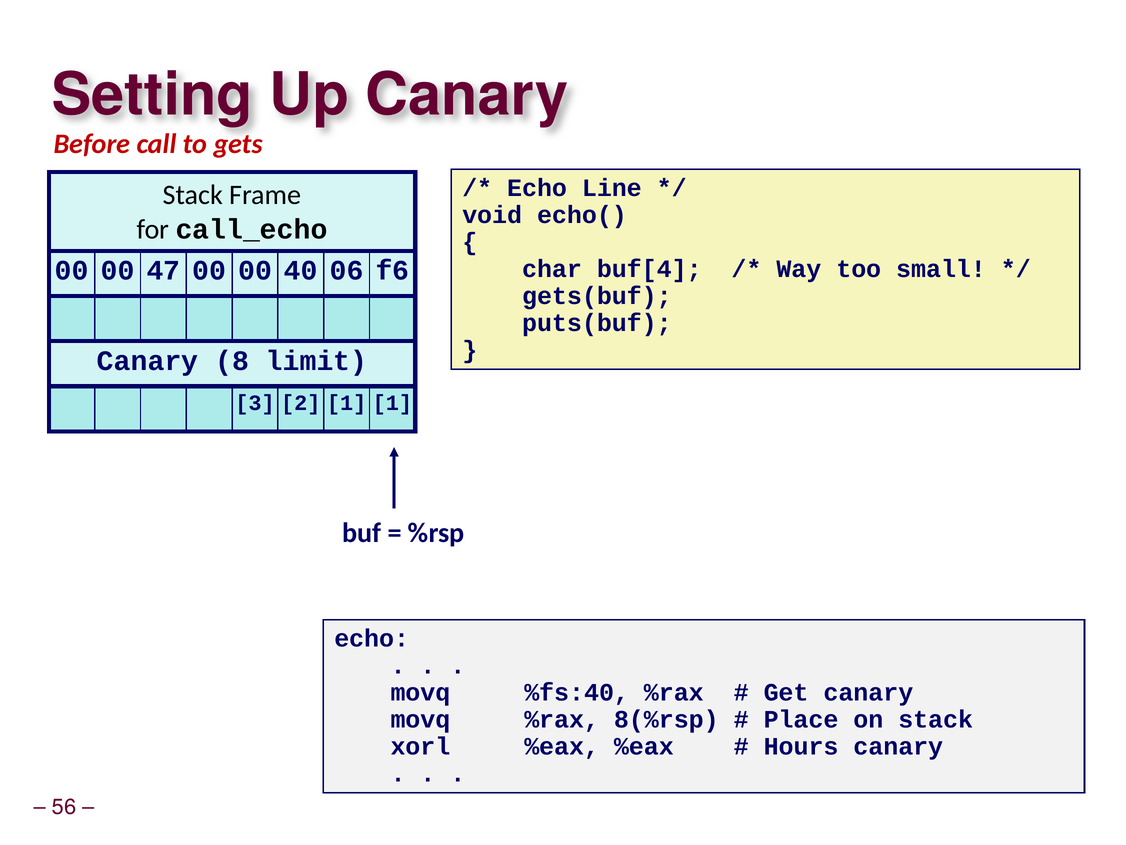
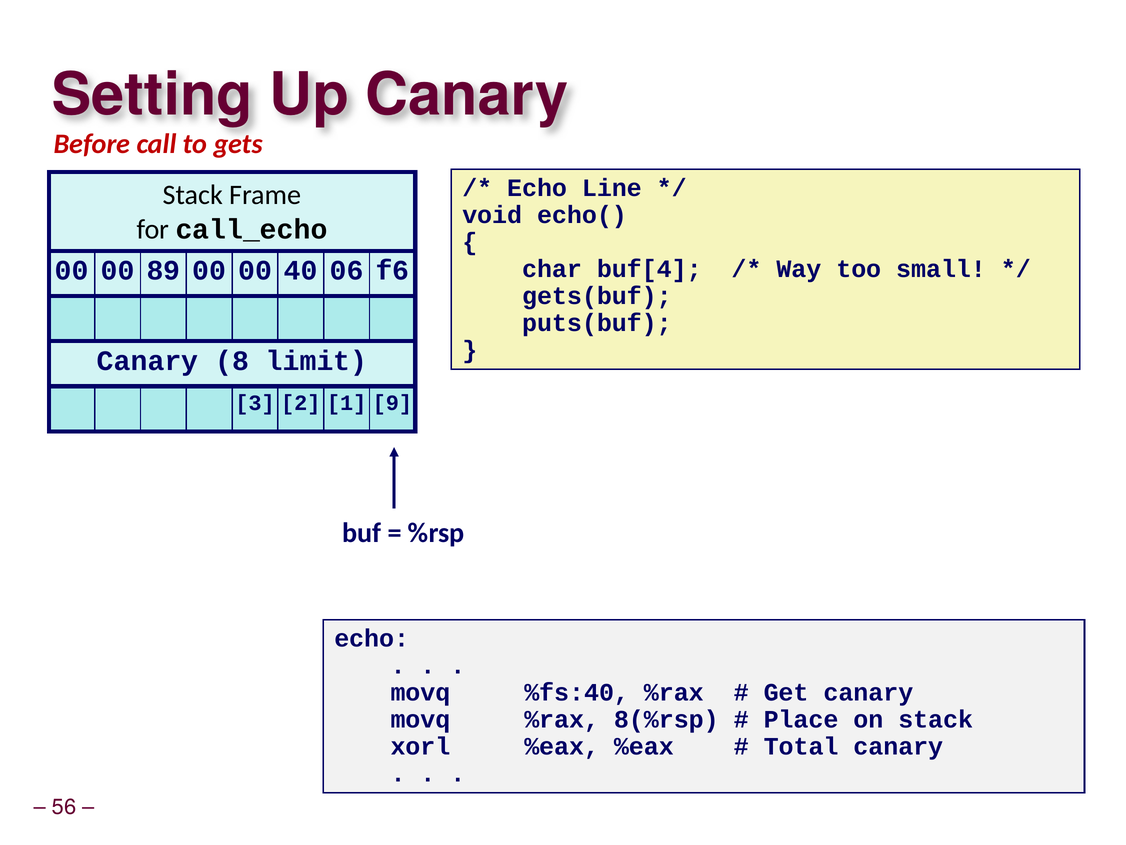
47: 47 -> 89
1 1: 1 -> 9
Hours: Hours -> Total
